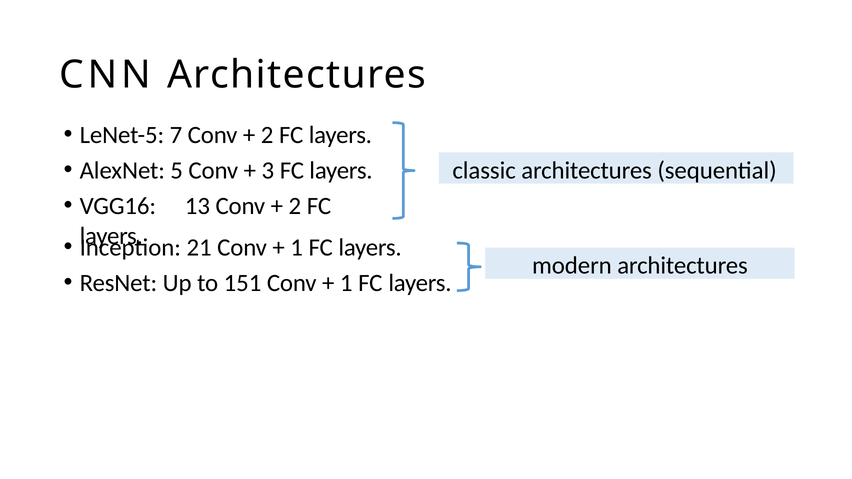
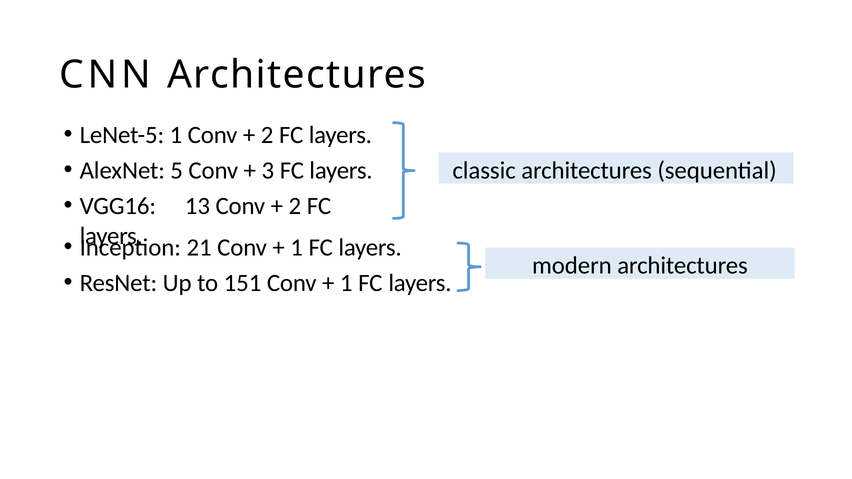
LeNet-5 7: 7 -> 1
